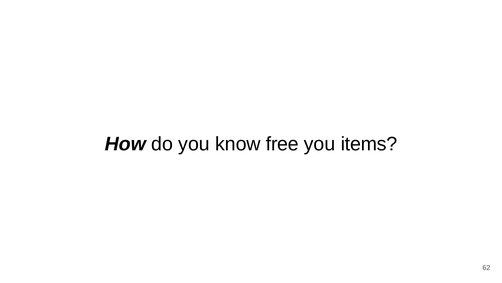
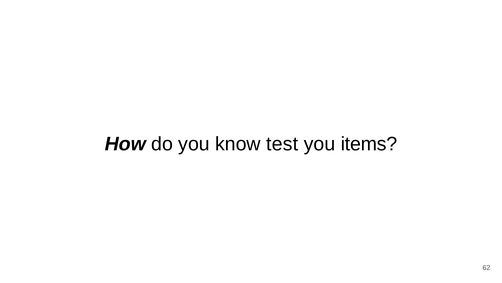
free: free -> test
